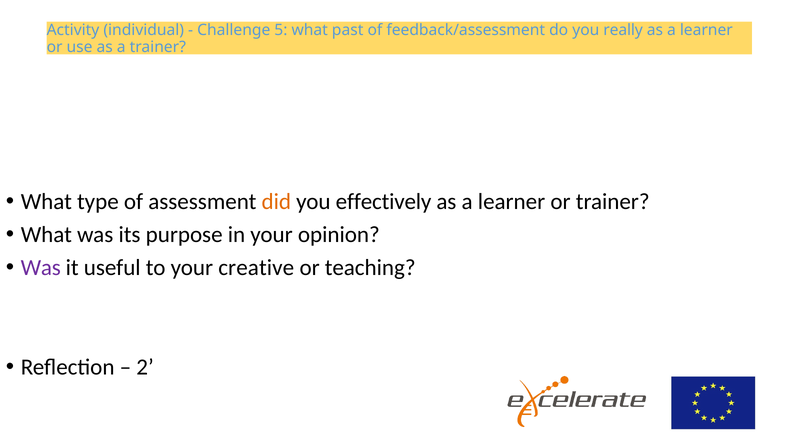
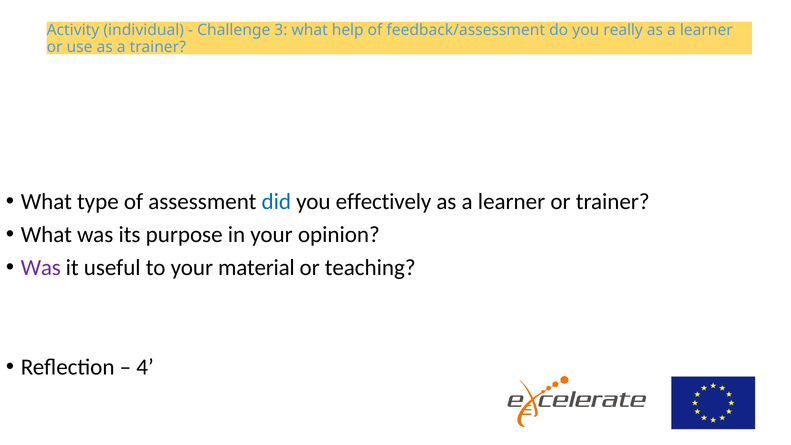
5: 5 -> 3
past: past -> help
did colour: orange -> blue
creative: creative -> material
2: 2 -> 4
